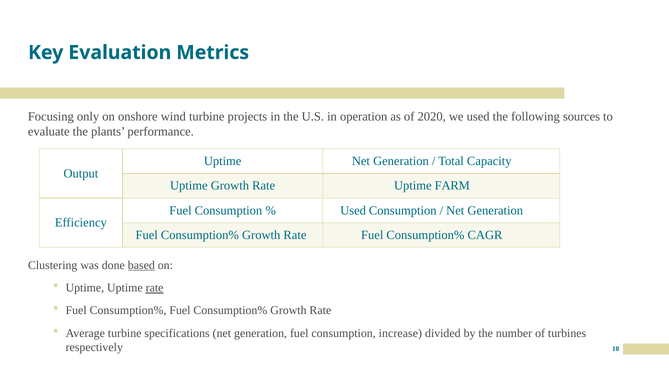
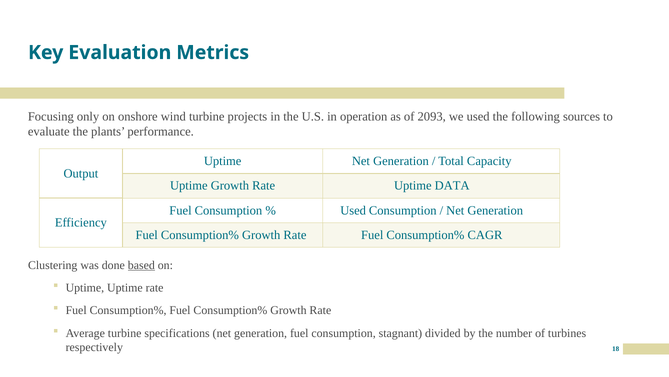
2020: 2020 -> 2093
FARM: FARM -> DATA
rate at (155, 287) underline: present -> none
increase: increase -> stagnant
